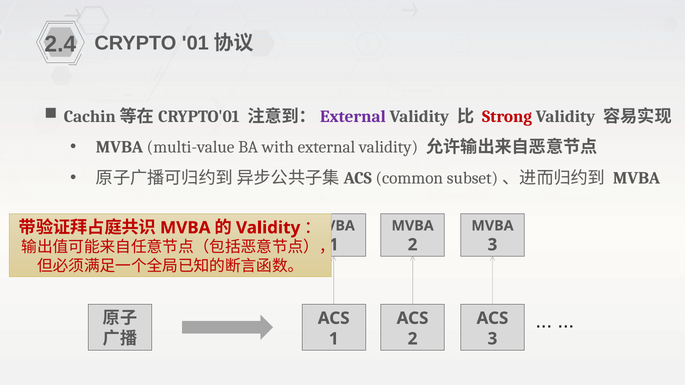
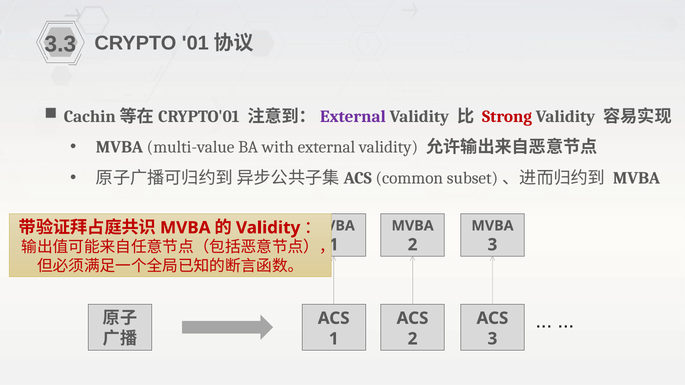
2.4: 2.4 -> 3.3
